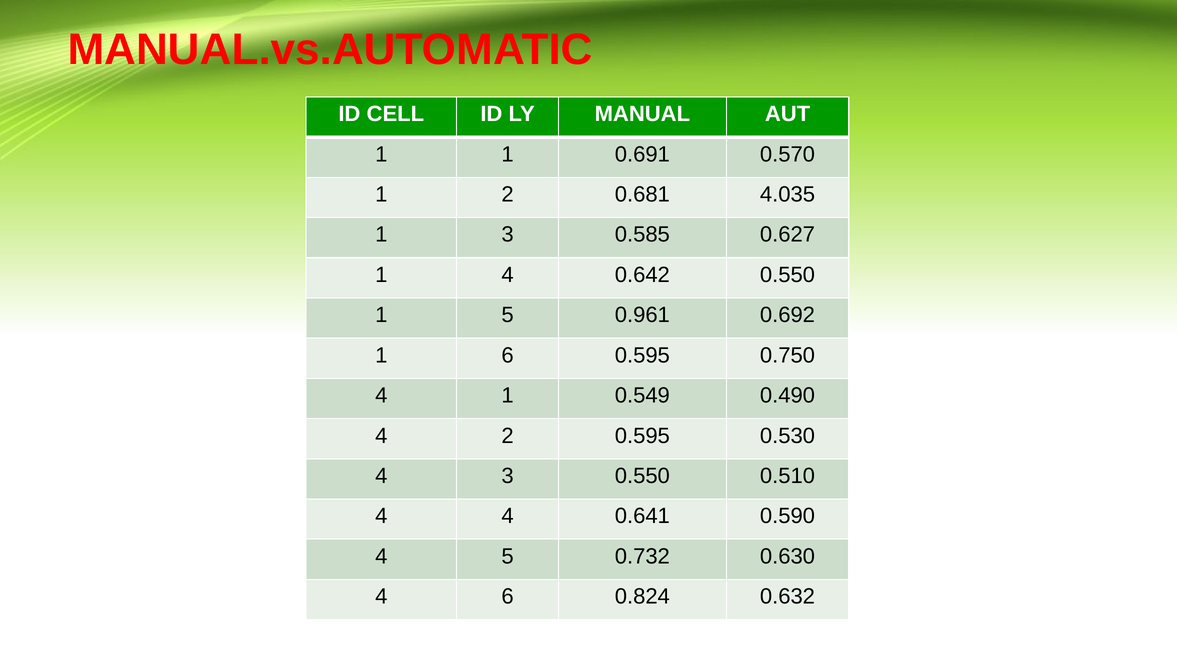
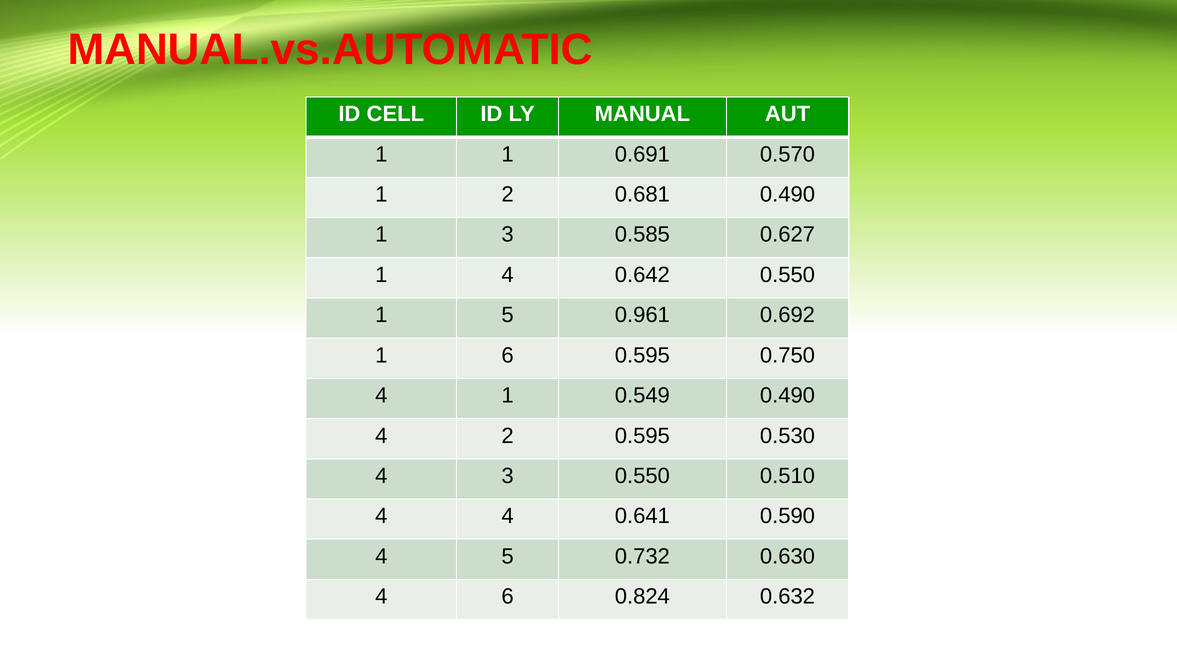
0.681 4.035: 4.035 -> 0.490
